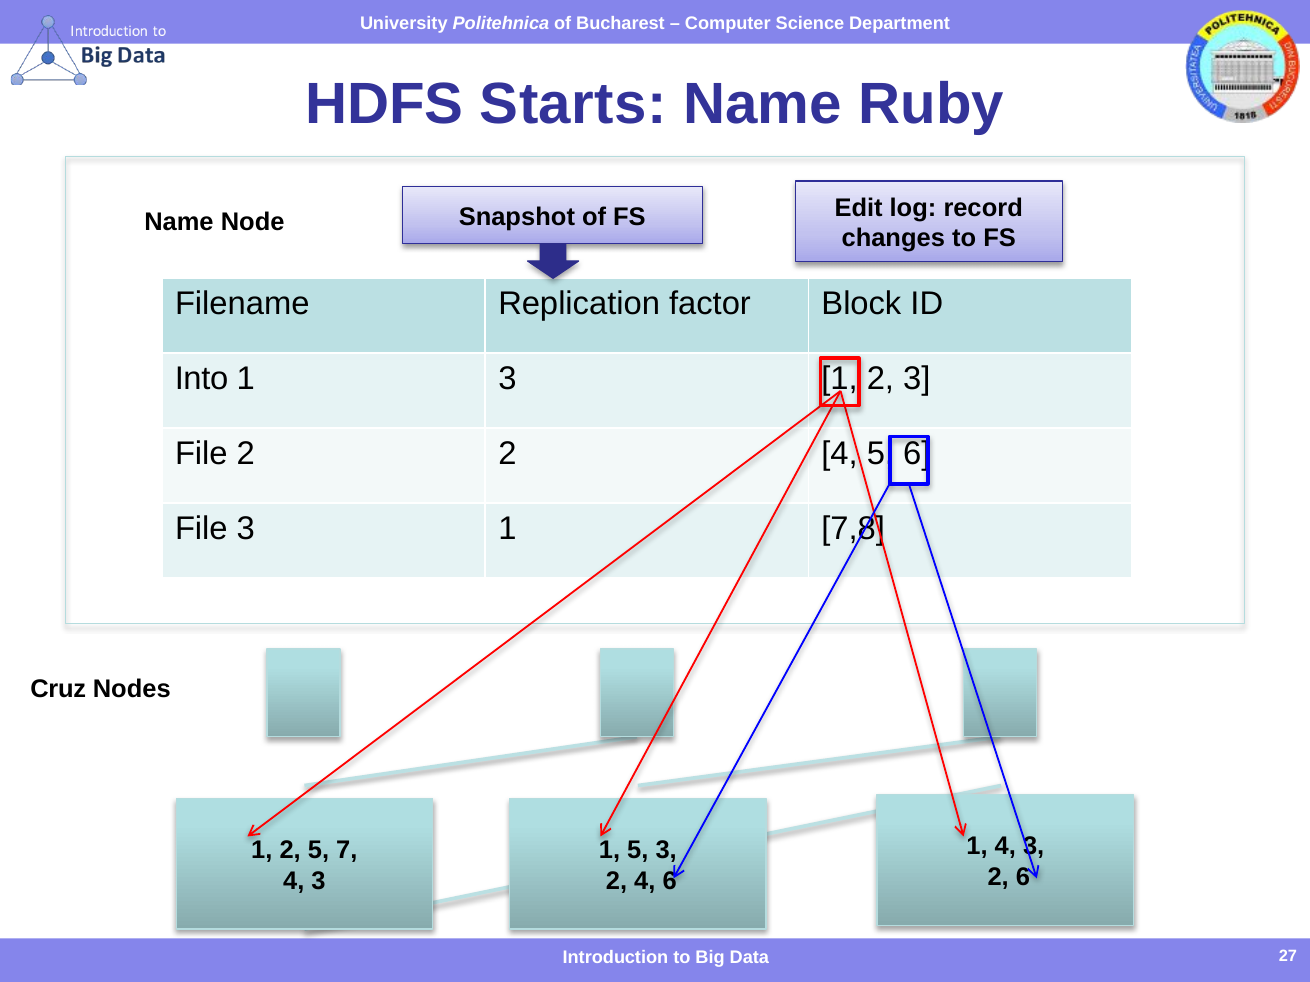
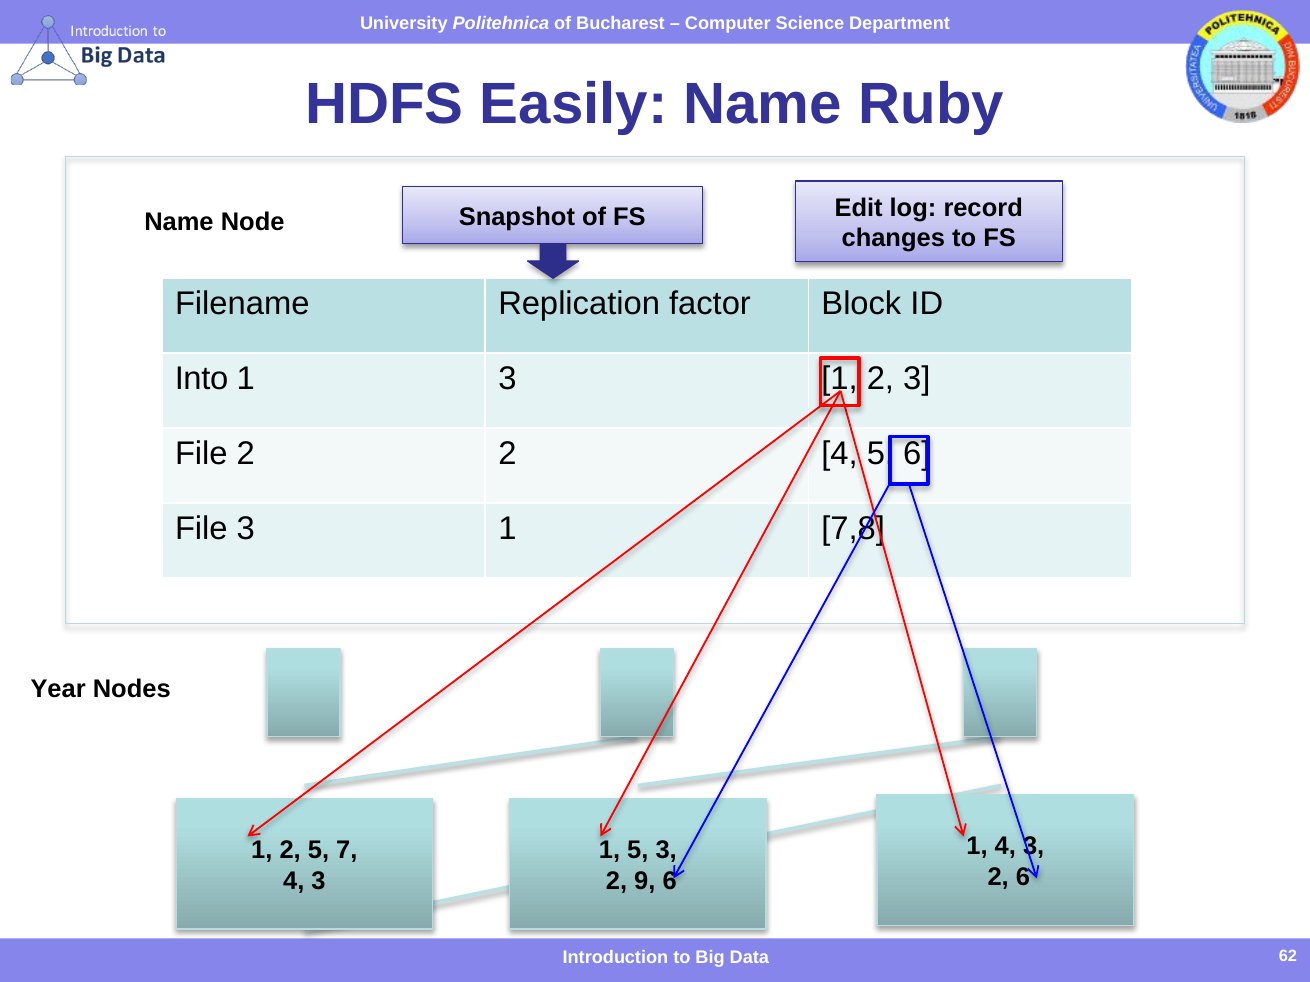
Starts: Starts -> Easily
Cruz: Cruz -> Year
4 at (645, 881): 4 -> 9
27: 27 -> 62
